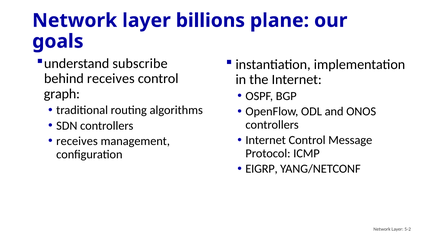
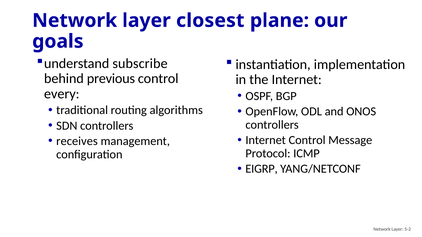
billions: billions -> closest
behind receives: receives -> previous
graph: graph -> every
